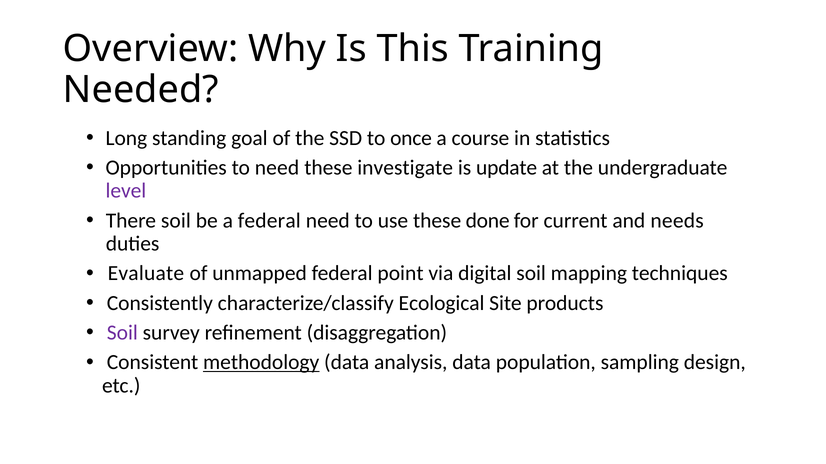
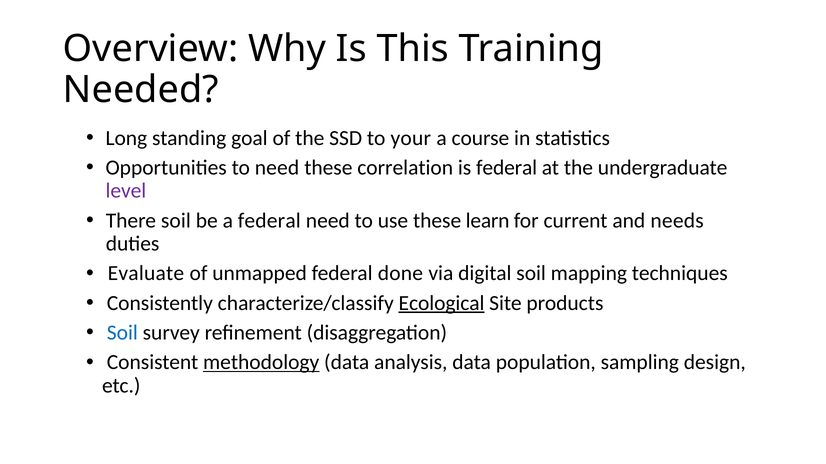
once: once -> your
investigate: investigate -> correlation
is update: update -> federal
done: done -> learn
point: point -> done
Ecological underline: none -> present
Soil at (122, 333) colour: purple -> blue
